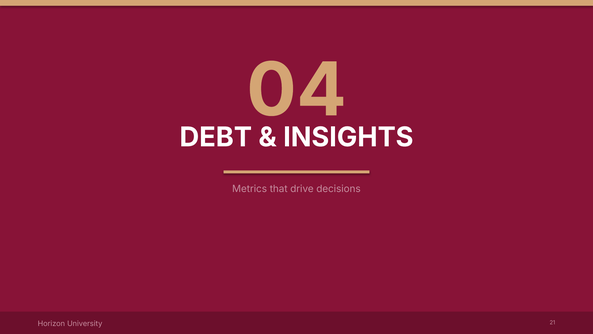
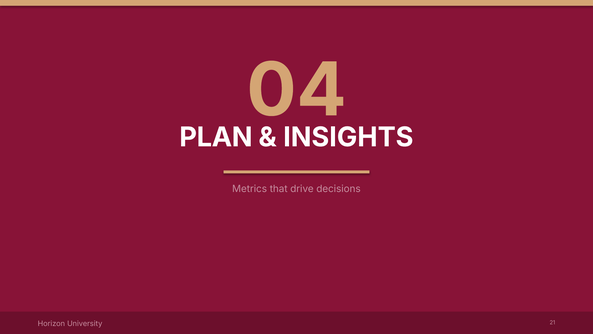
DEBT: DEBT -> PLAN
